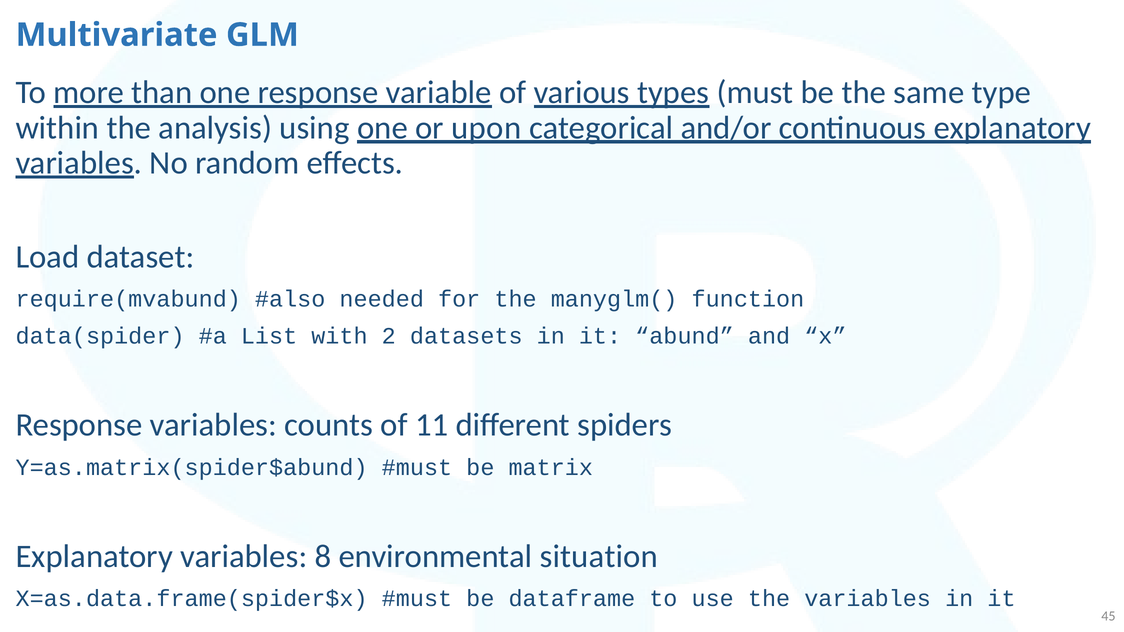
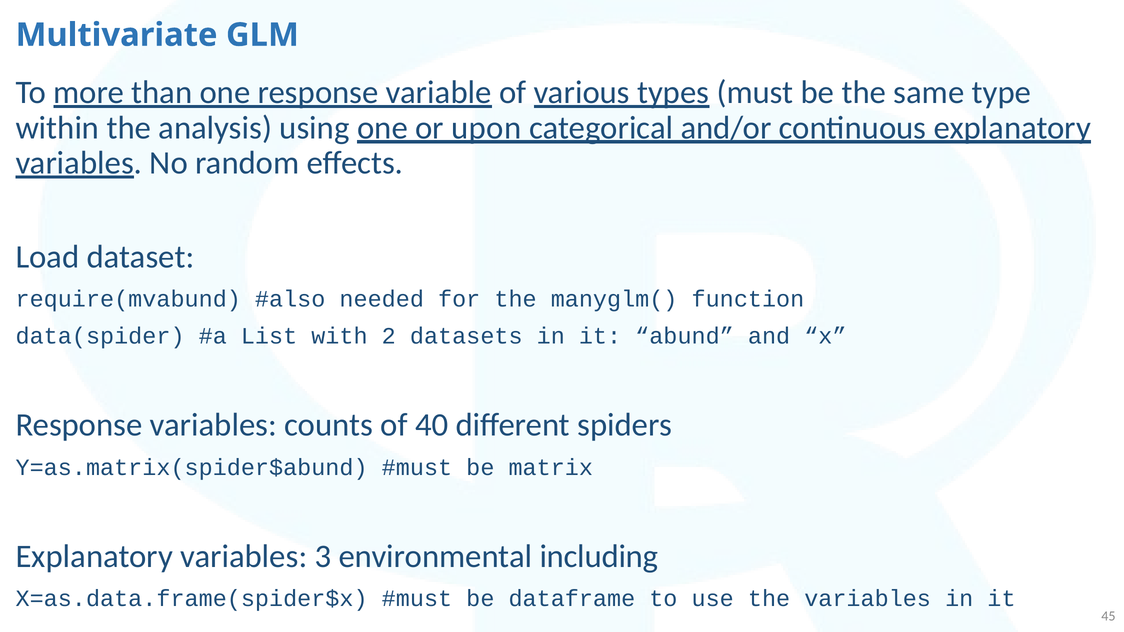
11: 11 -> 40
8: 8 -> 3
situation: situation -> including
